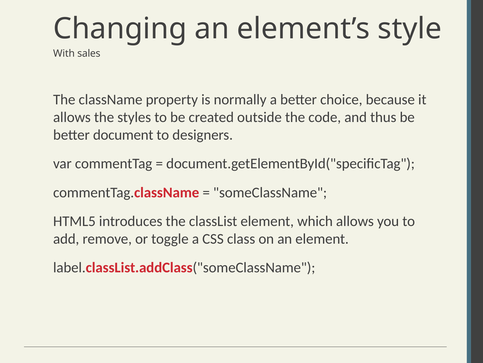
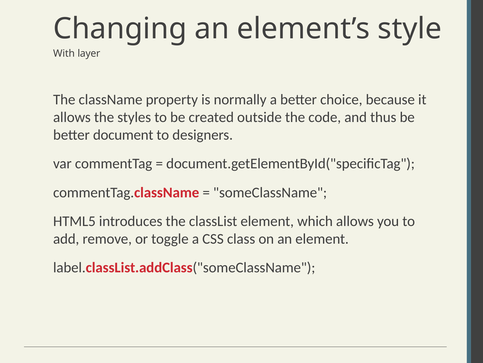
sales: sales -> layer
